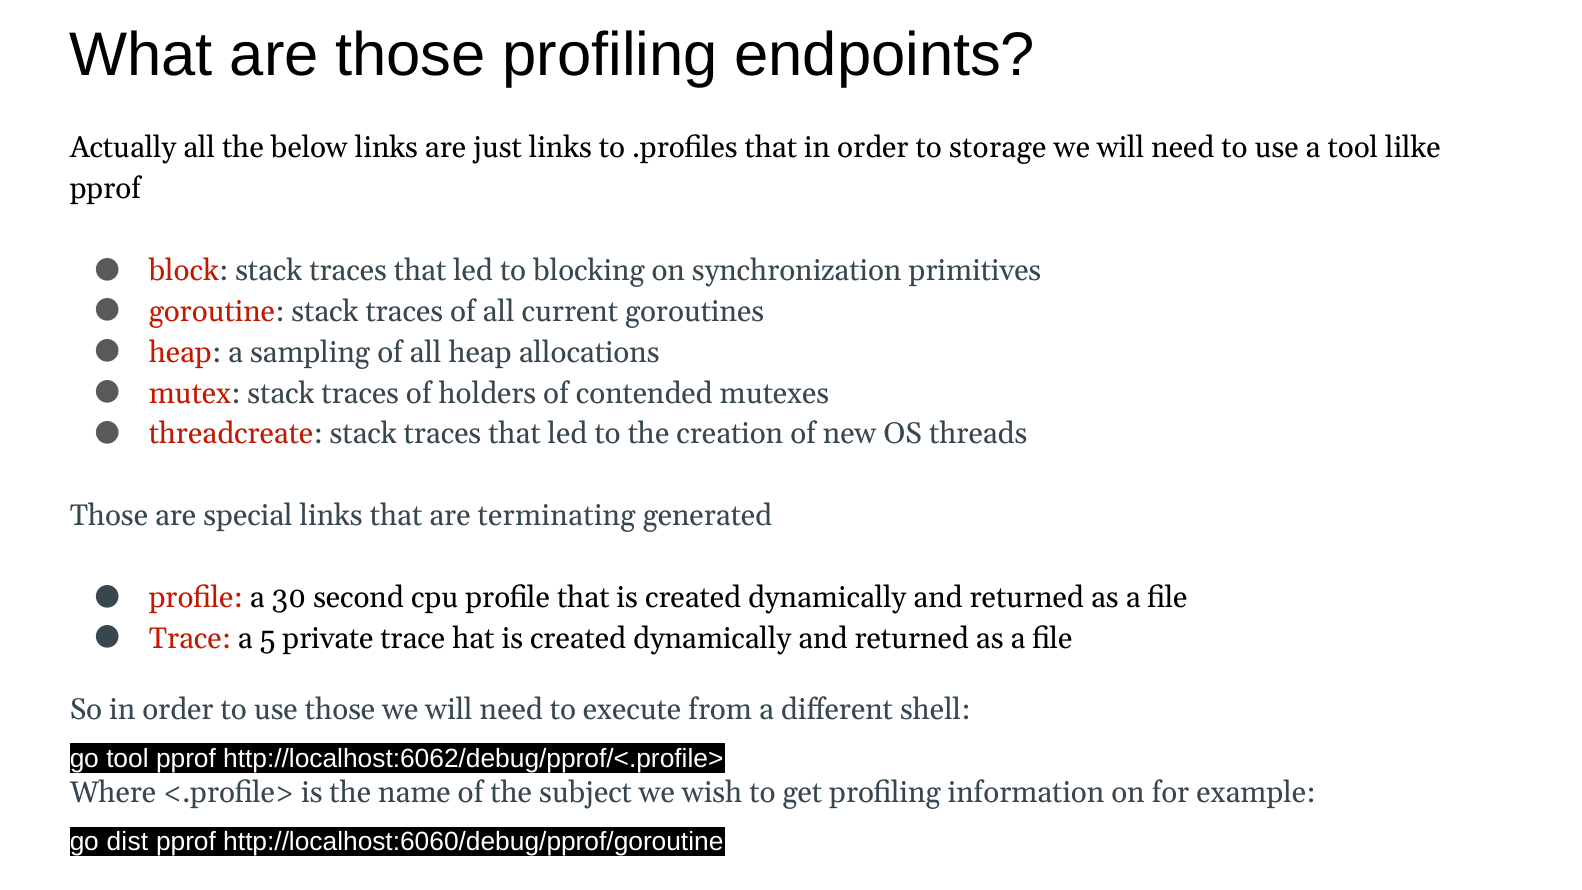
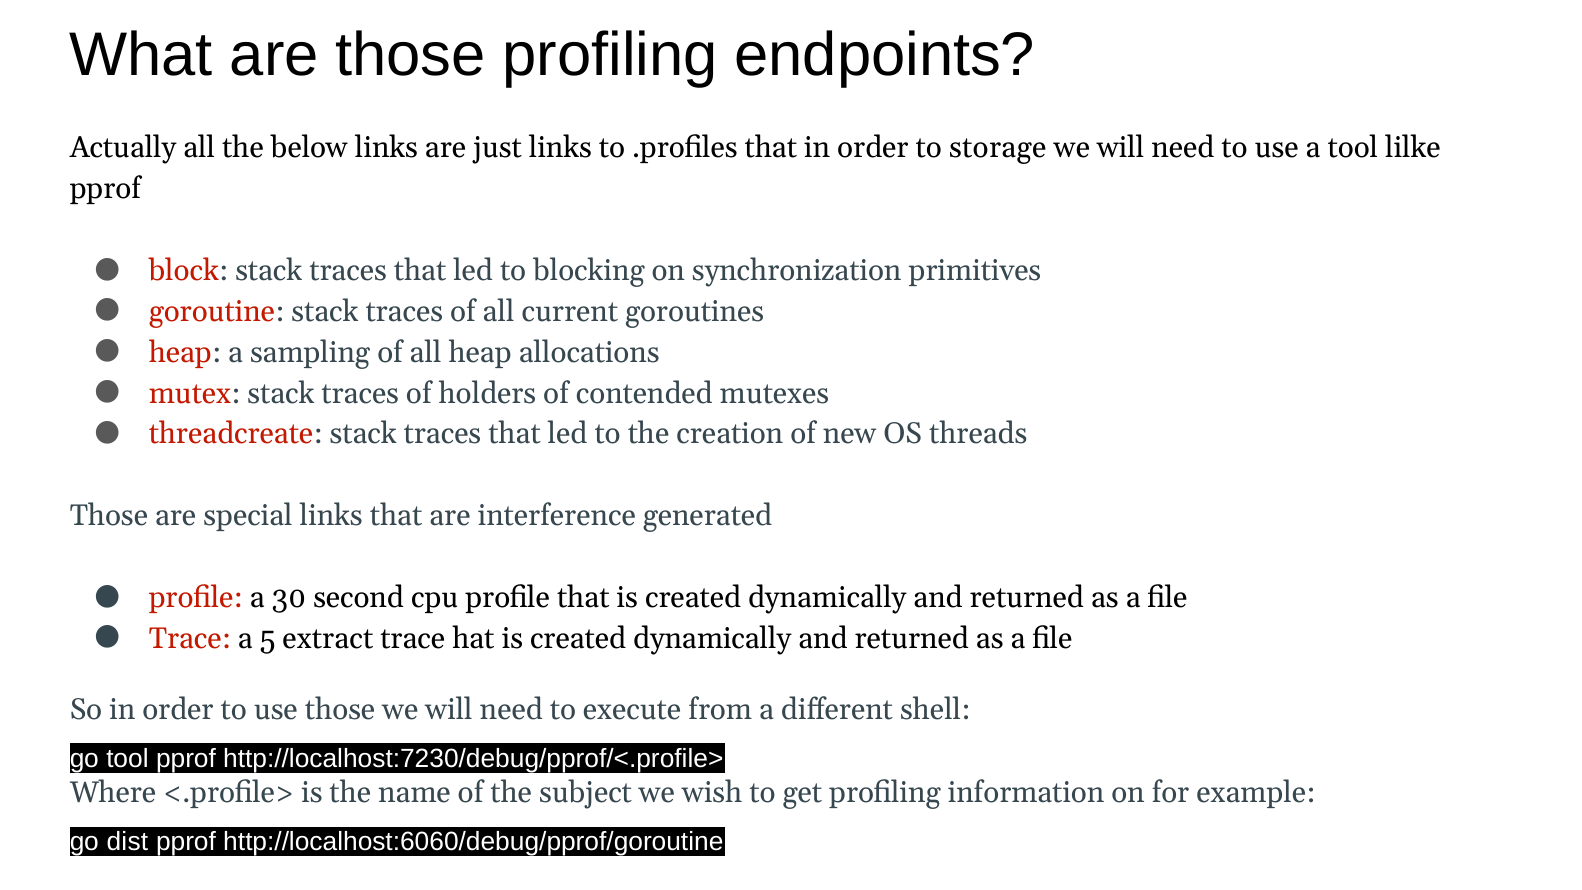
terminating: terminating -> interference
private: private -> extract
http://localhost:6062/debug/pprof/<.profile>: http://localhost:6062/debug/pprof/<.profile> -> http://localhost:7230/debug/pprof/<.profile>
